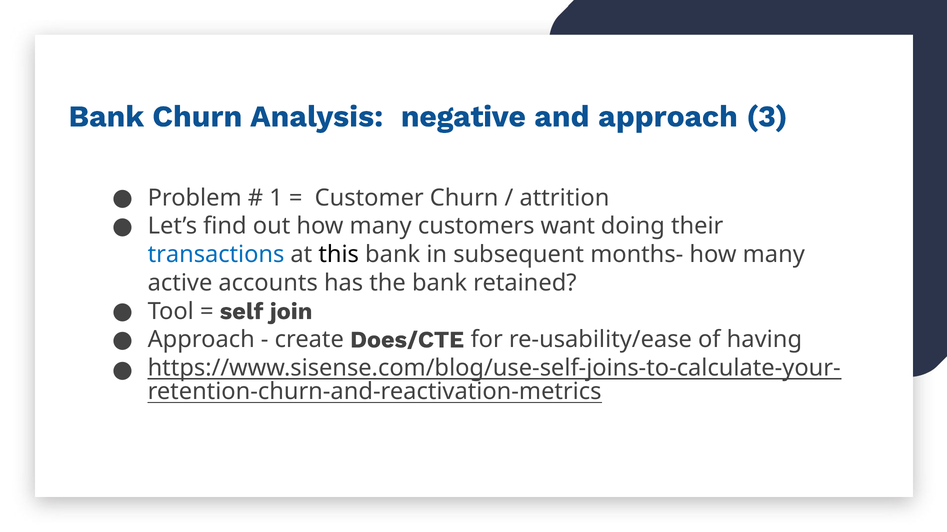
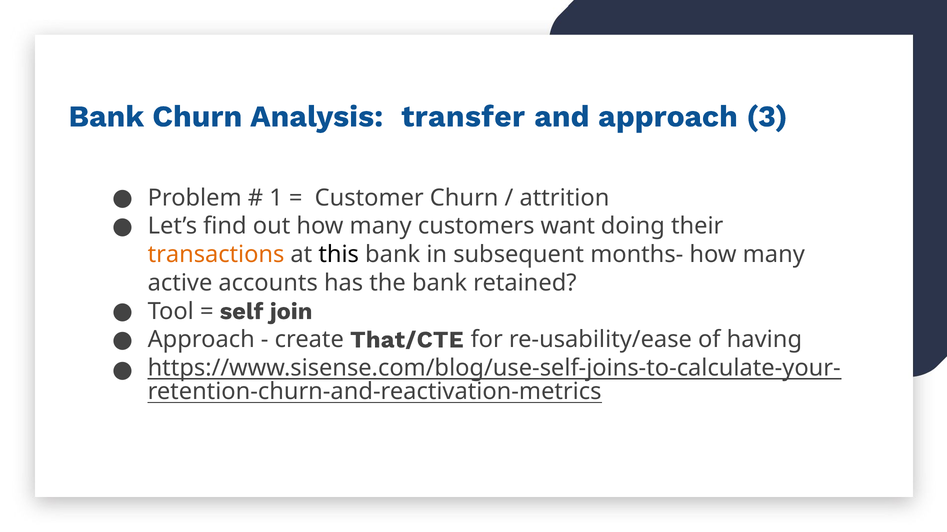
negative: negative -> transfer
transactions colour: blue -> orange
Does/CTE: Does/CTE -> That/CTE
